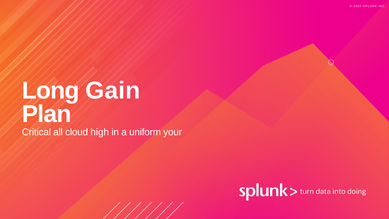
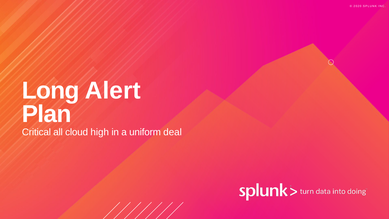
Gain: Gain -> Alert
your: your -> deal
